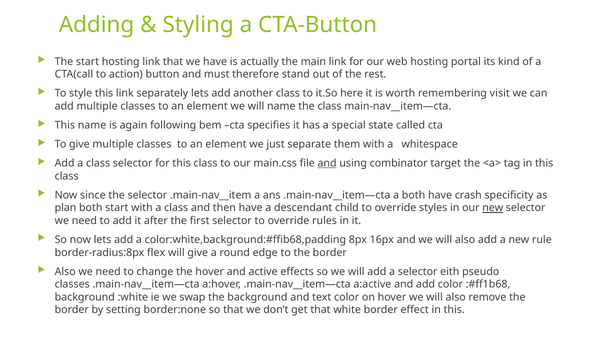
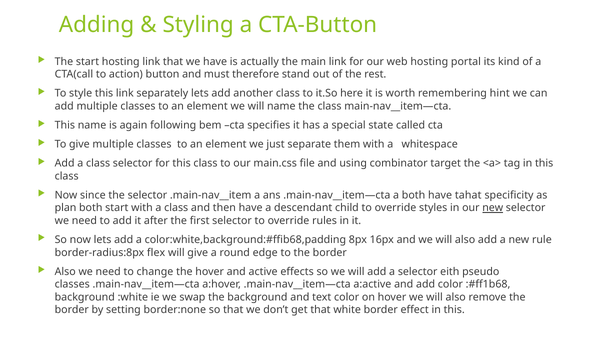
visit: visit -> hint
and at (327, 163) underline: present -> none
crash: crash -> tahat
